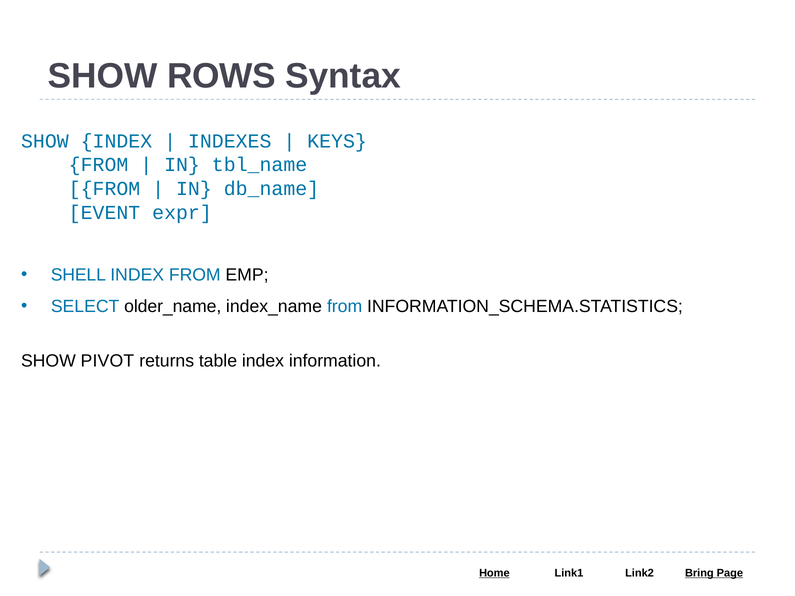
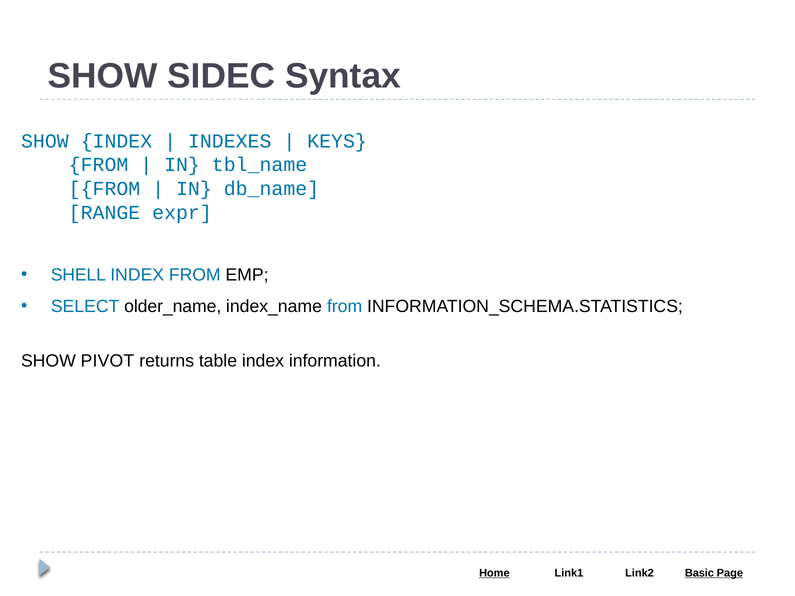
ROWS: ROWS -> SIDEC
EVENT: EVENT -> RANGE
Bring: Bring -> Basic
